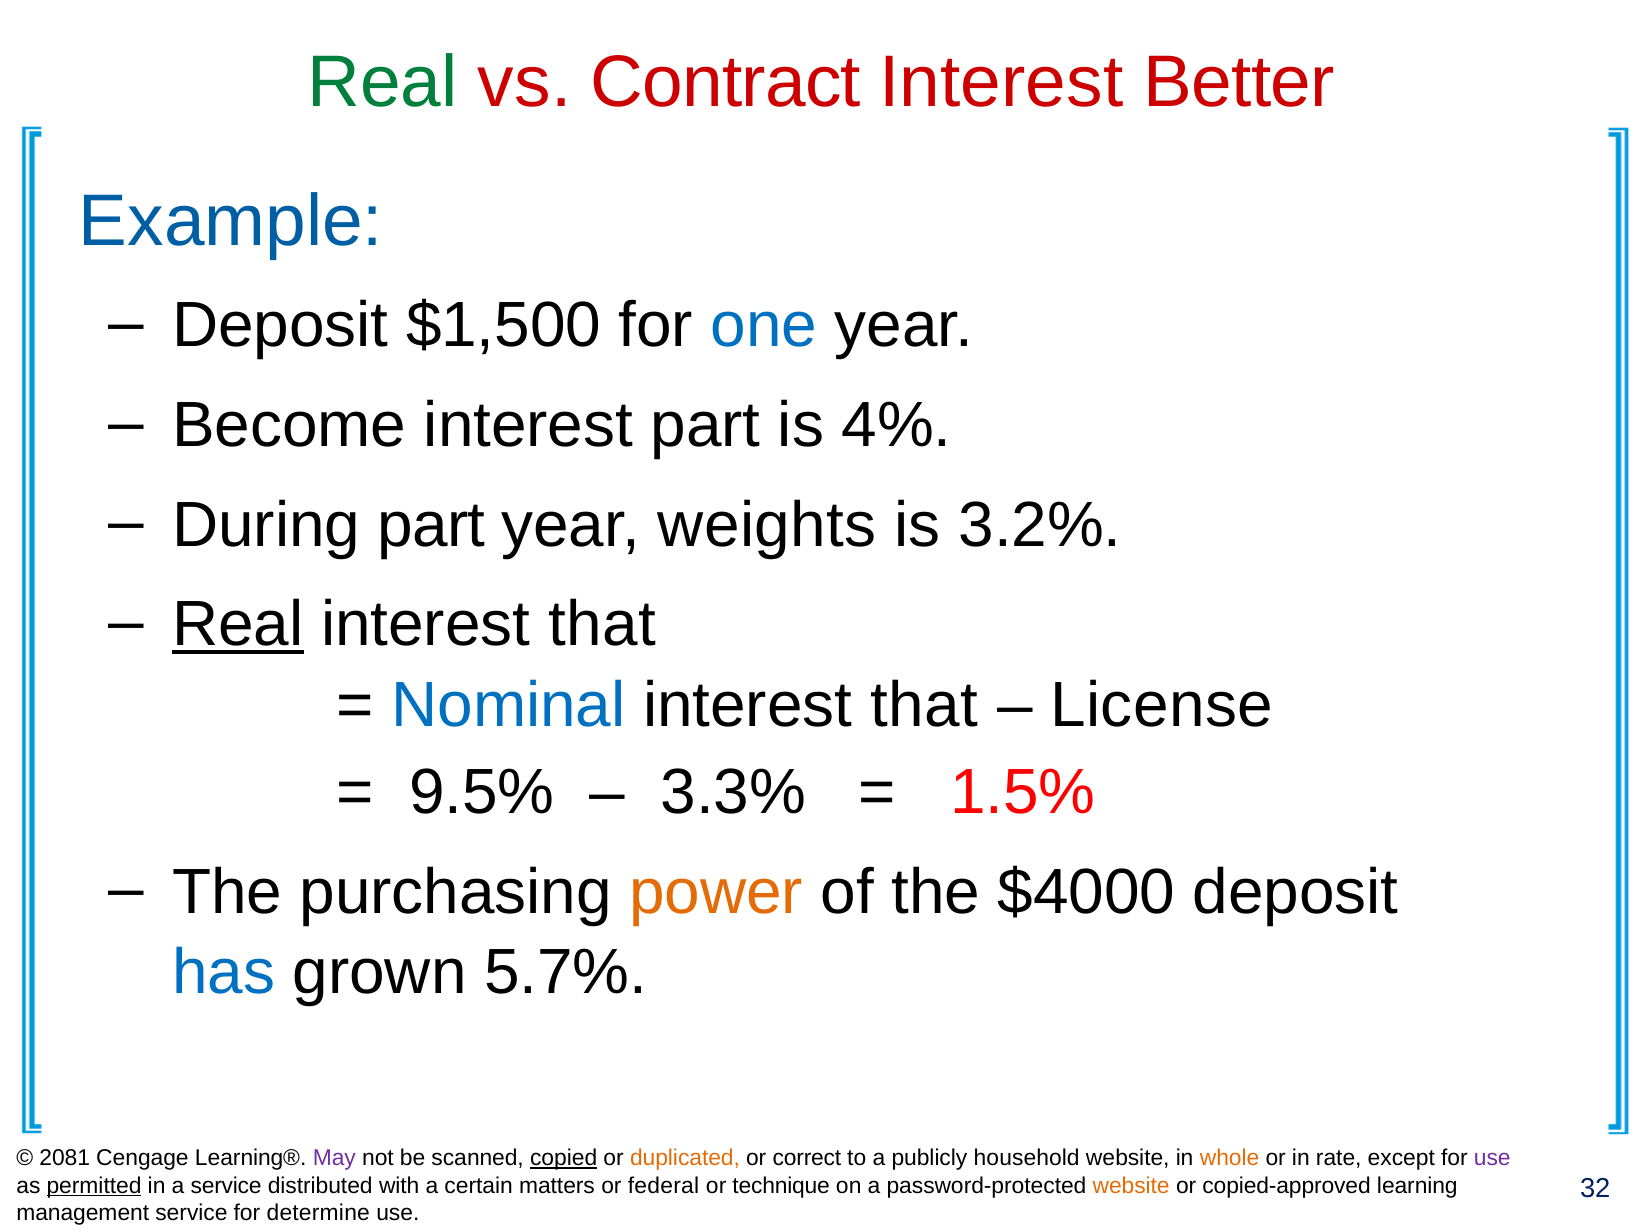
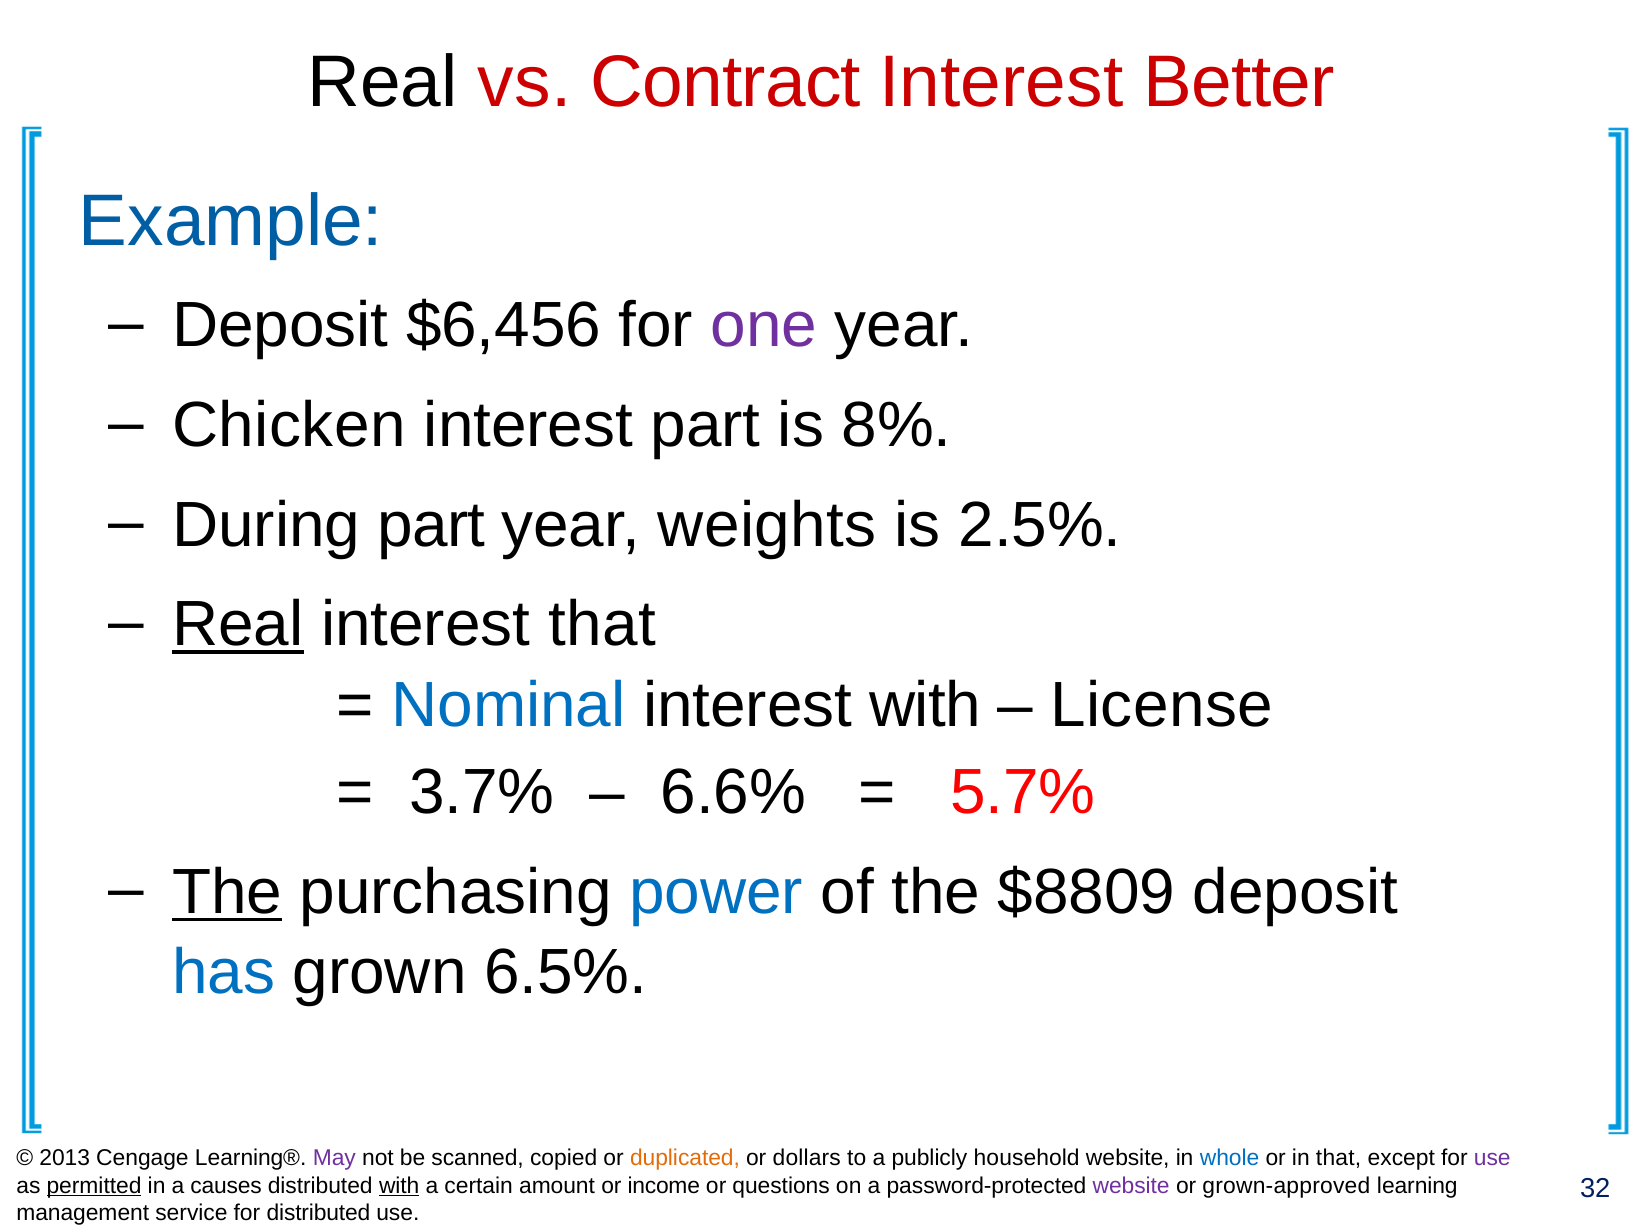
Real at (383, 83) colour: green -> black
$1,500: $1,500 -> $6,456
one colour: blue -> purple
Become: Become -> Chicken
4%: 4% -> 8%
3.2%: 3.2% -> 2.5%
that at (924, 706): that -> with
9.5%: 9.5% -> 3.7%
3.3%: 3.3% -> 6.6%
1.5%: 1.5% -> 5.7%
The at (227, 892) underline: none -> present
power colour: orange -> blue
$4000: $4000 -> $8809
5.7%: 5.7% -> 6.5%
2081: 2081 -> 2013
copied underline: present -> none
correct: correct -> dollars
whole colour: orange -> blue
in rate: rate -> that
a service: service -> causes
with at (399, 1186) underline: none -> present
matters: matters -> amount
federal: federal -> income
technique: technique -> questions
website at (1131, 1186) colour: orange -> purple
copied-approved: copied-approved -> grown-approved
for determine: determine -> distributed
